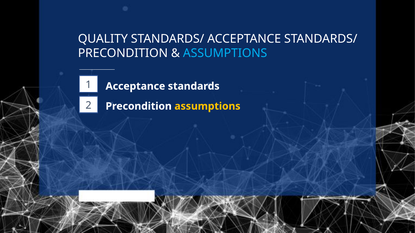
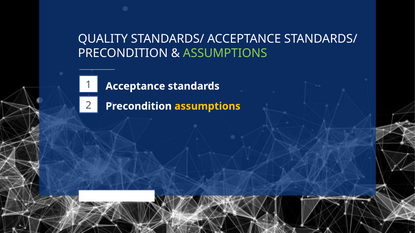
ASSUMPTIONS at (225, 53) colour: light blue -> light green
